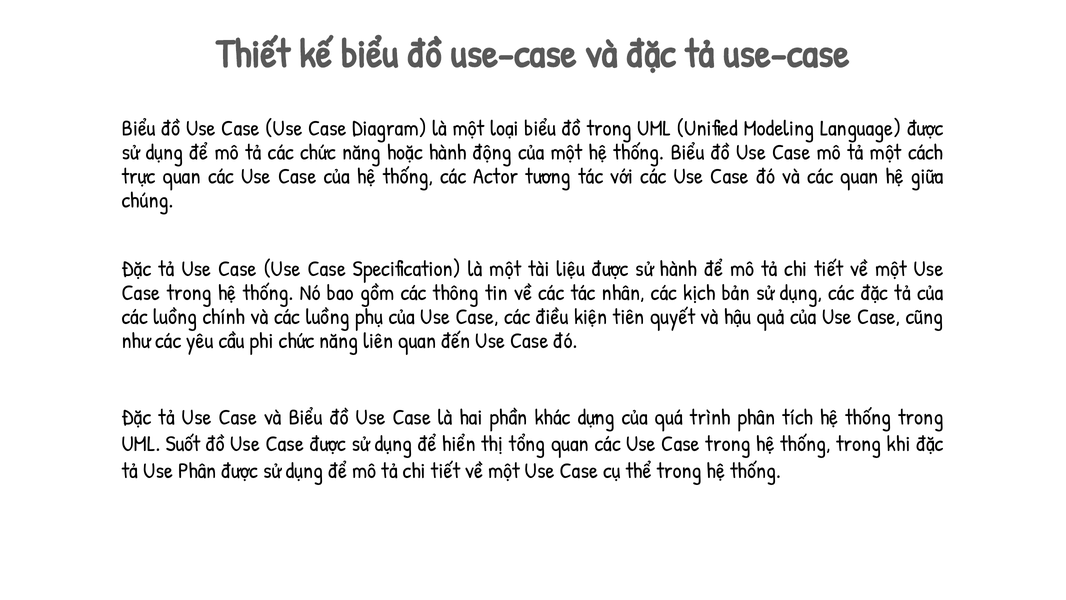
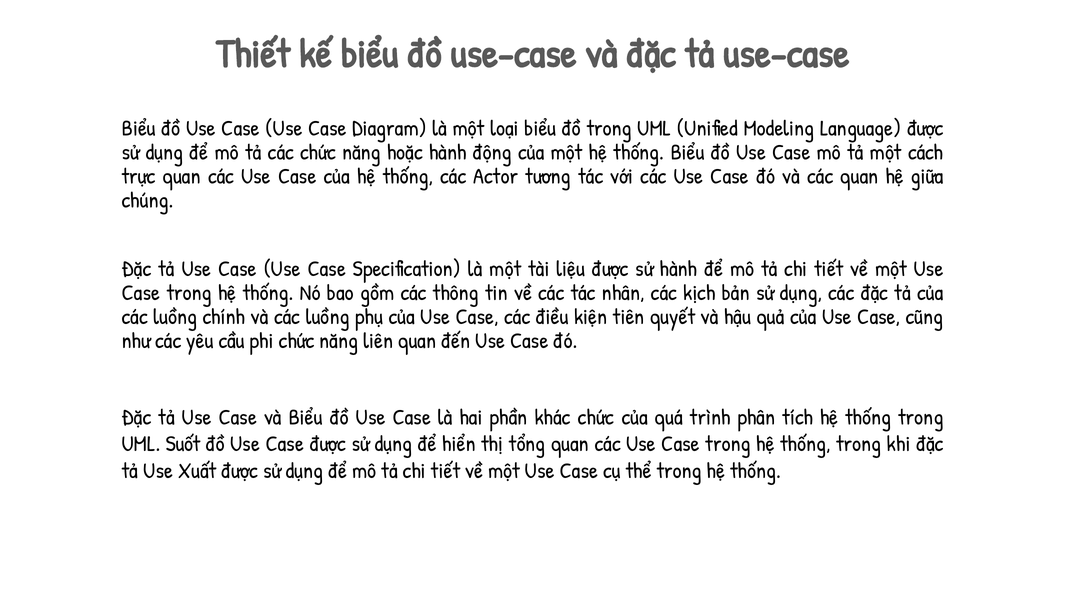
khác dựng: dựng -> chức
Use Phân: Phân -> Xuất
